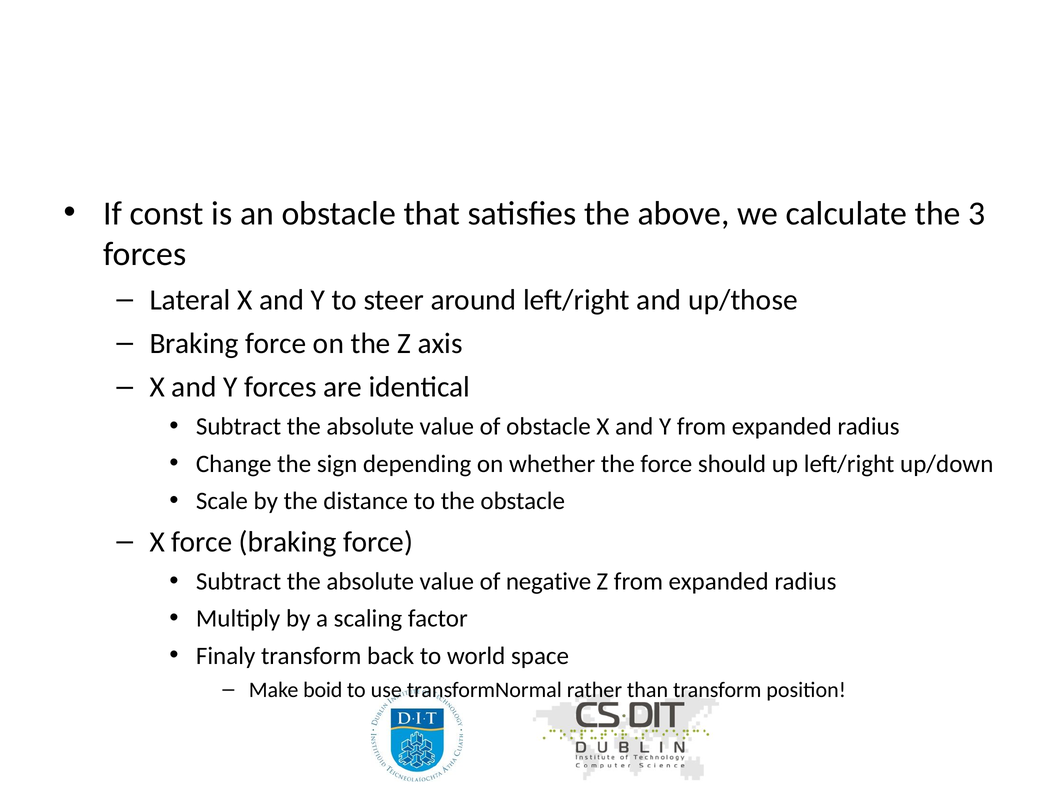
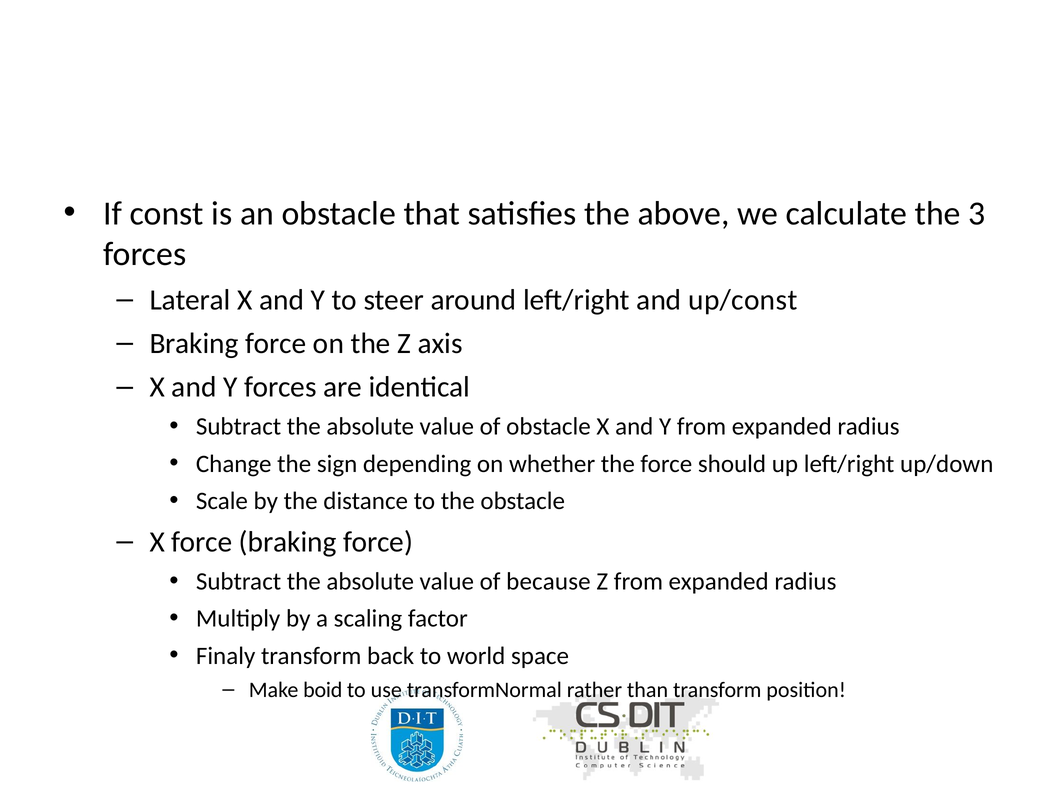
up/those: up/those -> up/const
negative: negative -> because
